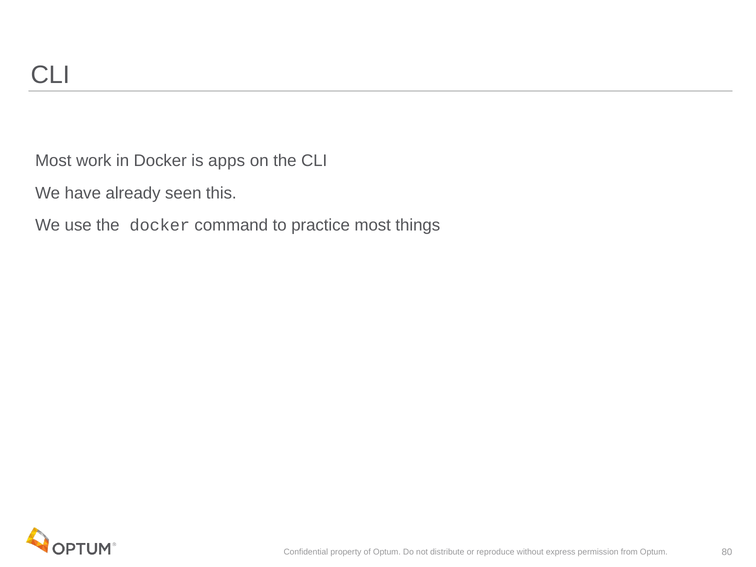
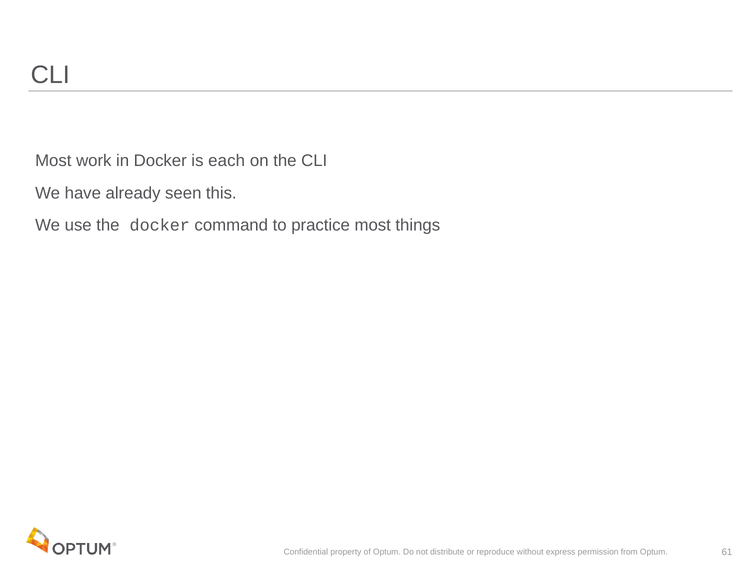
apps: apps -> each
80: 80 -> 61
